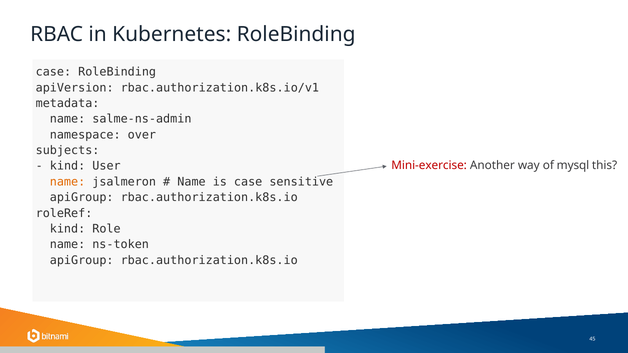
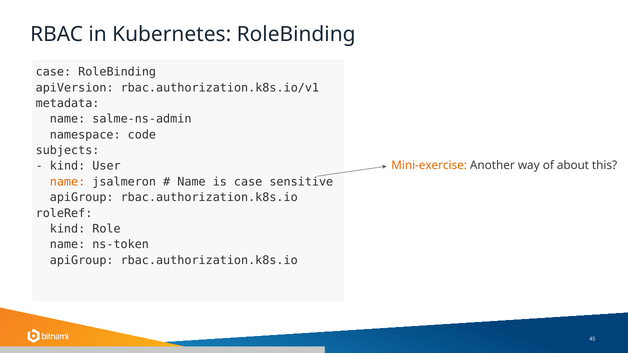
over: over -> code
Mini-exercise colour: red -> orange
mysql: mysql -> about
